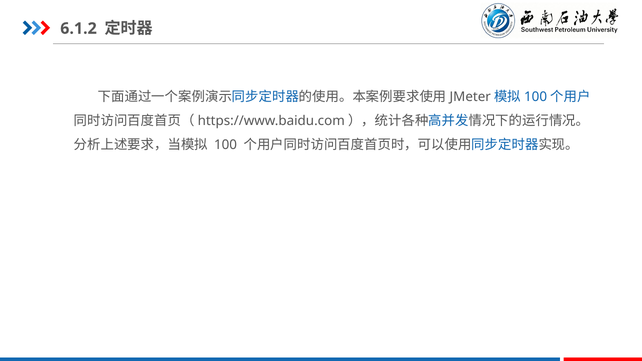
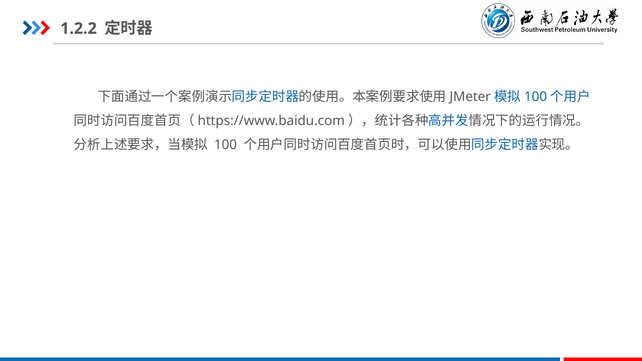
6.1.2: 6.1.2 -> 1.2.2
